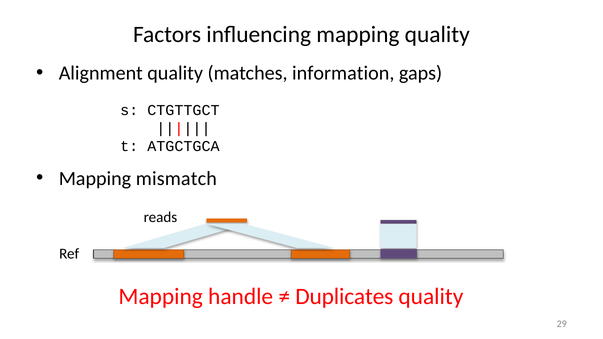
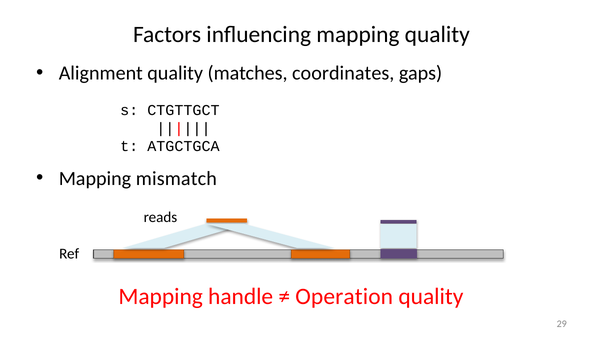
information: information -> coordinates
Duplicates: Duplicates -> Operation
